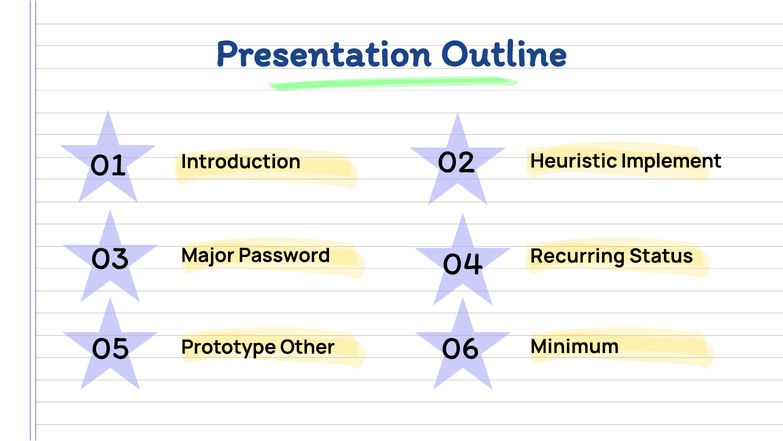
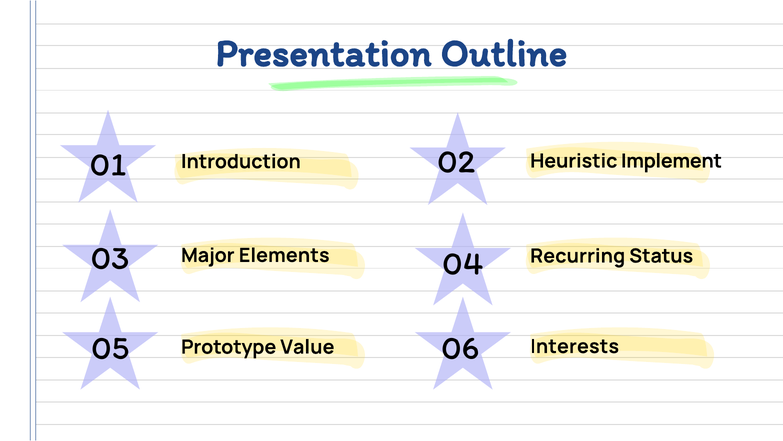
Password: Password -> Elements
Minimum: Minimum -> Interests
Other: Other -> Value
